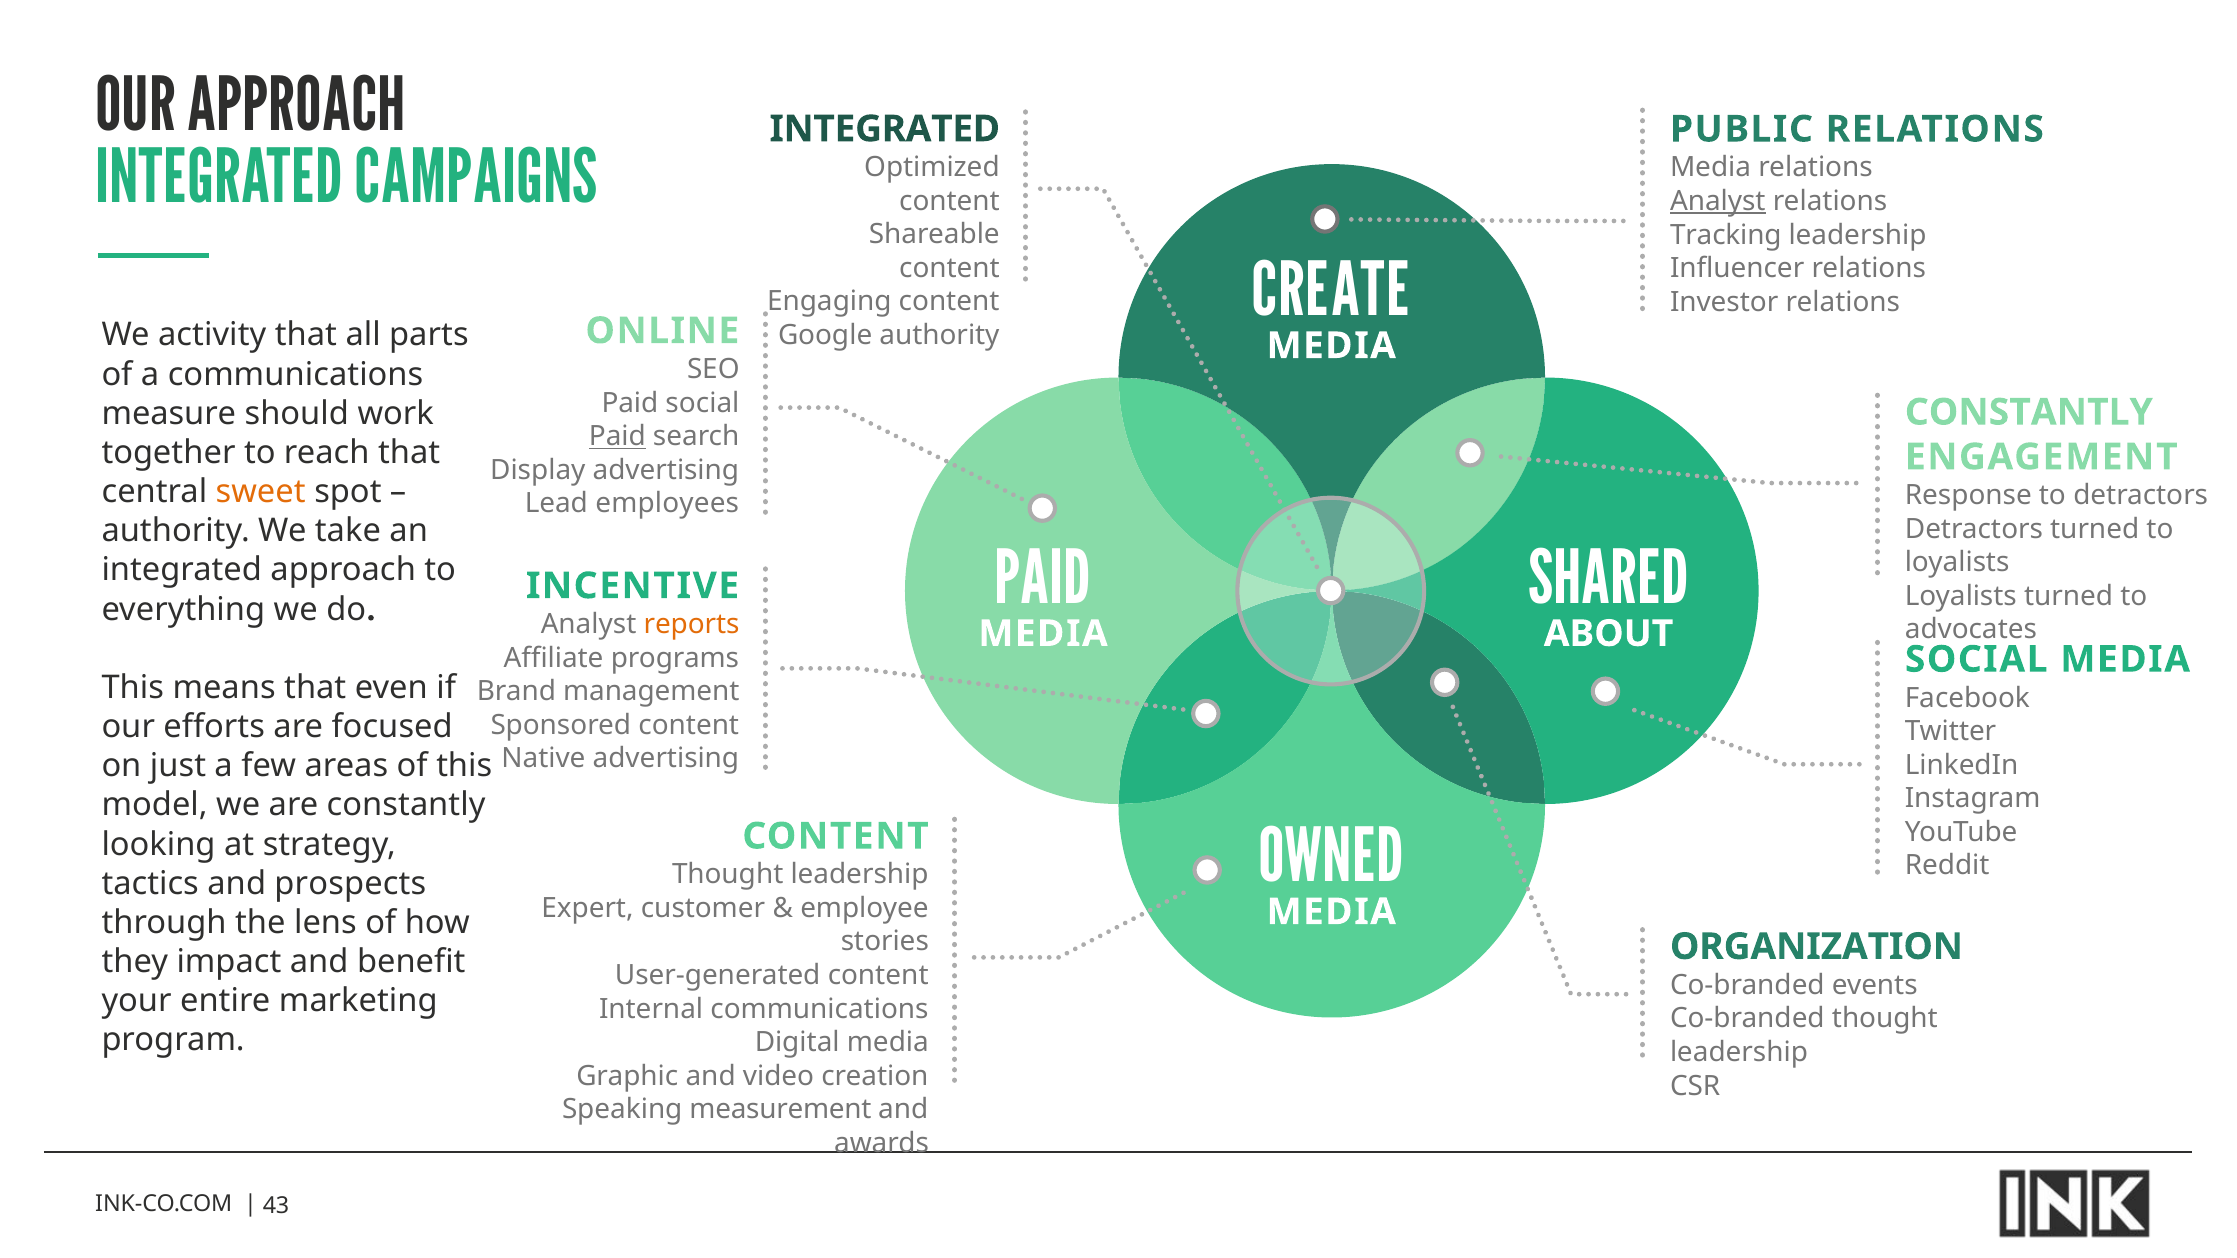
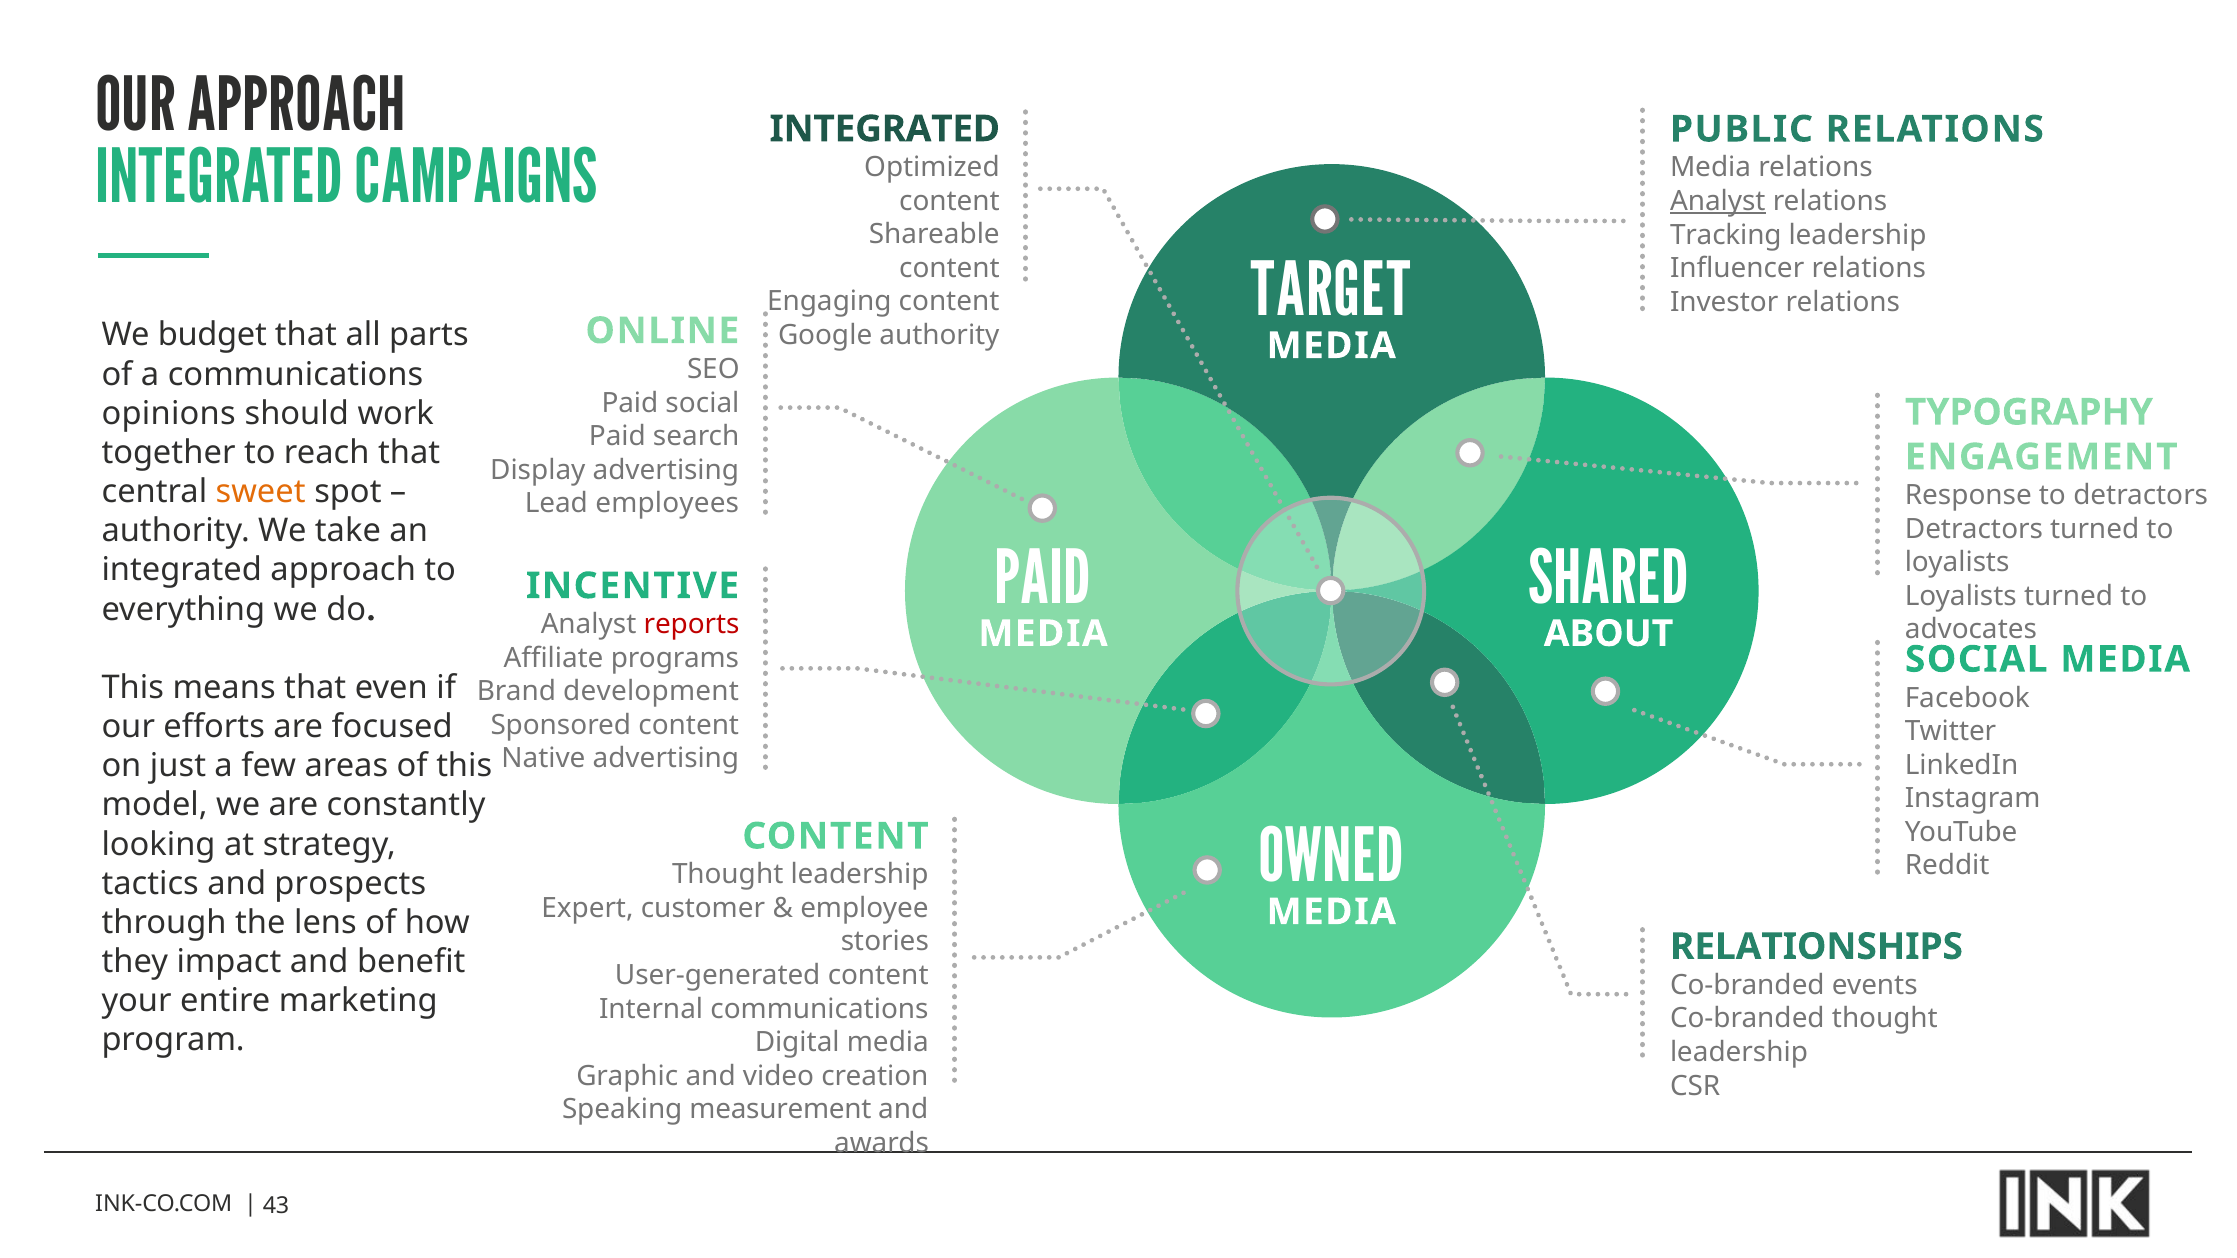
CREATE: CREATE -> TARGET
activity: activity -> budget
measure: measure -> opinions
CONSTANTLY at (2029, 412): CONSTANTLY -> TYPOGRAPHY
Paid at (617, 437) underline: present -> none
reports colour: orange -> red
management: management -> development
ORGANIZATION: ORGANIZATION -> RELATIONSHIPS
